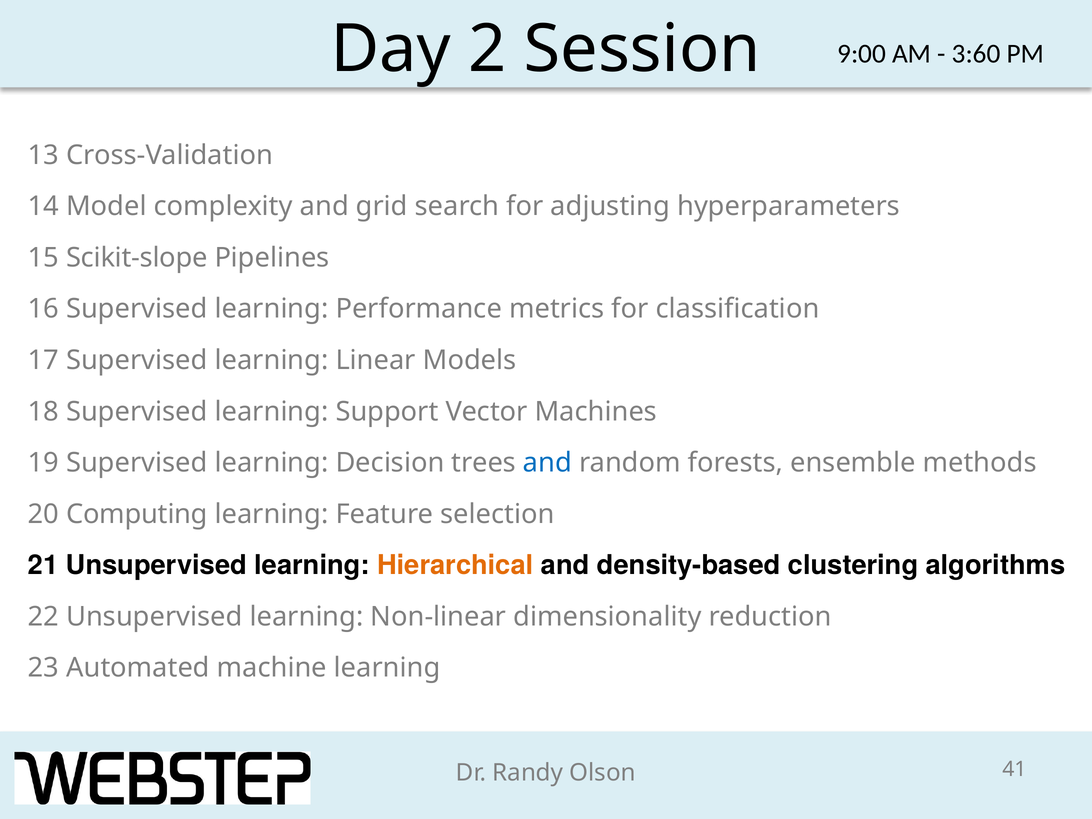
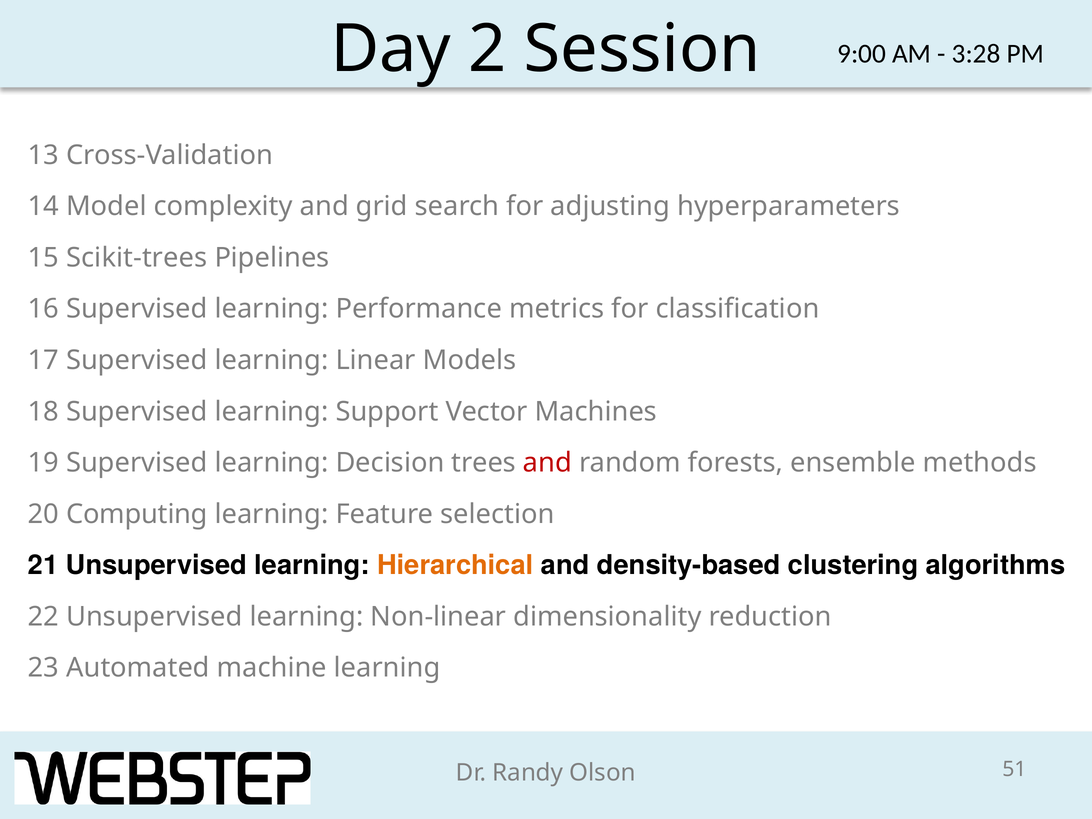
3:60: 3:60 -> 3:28
Scikit-slope: Scikit-slope -> Scikit-trees
and at (547, 463) colour: blue -> red
41: 41 -> 51
